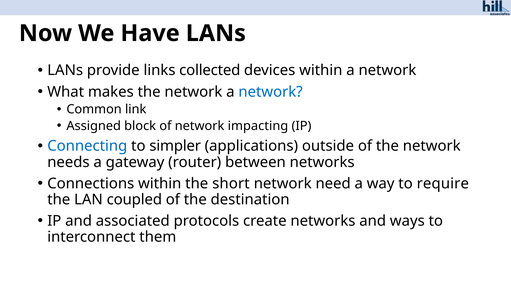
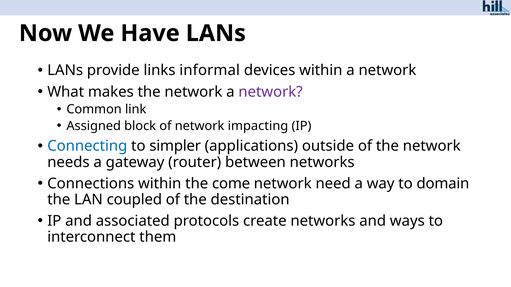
collected: collected -> informal
network at (271, 92) colour: blue -> purple
short: short -> come
require: require -> domain
